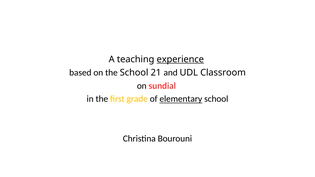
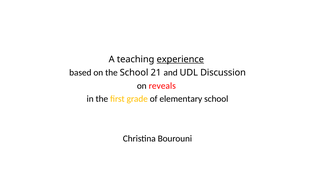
Classroom: Classroom -> Discussion
sundial: sundial -> reveals
elementary underline: present -> none
